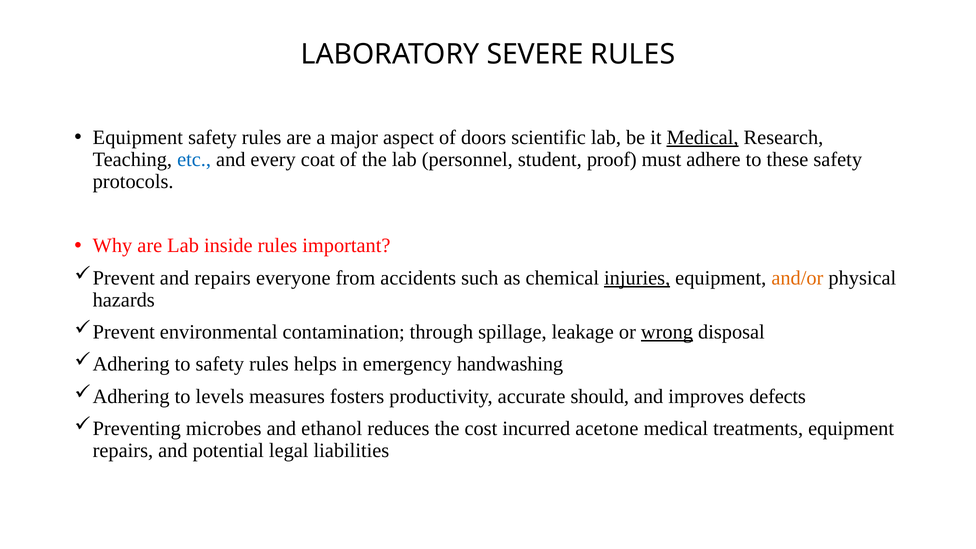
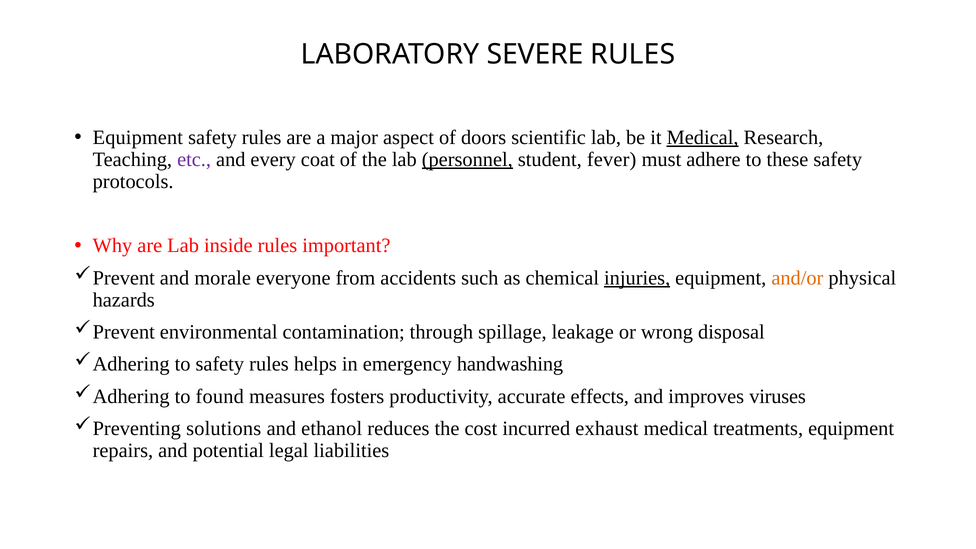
etc colour: blue -> purple
personnel underline: none -> present
proof: proof -> fever
and repairs: repairs -> morale
wrong underline: present -> none
levels: levels -> found
should: should -> effects
defects: defects -> viruses
microbes: microbes -> solutions
acetone: acetone -> exhaust
